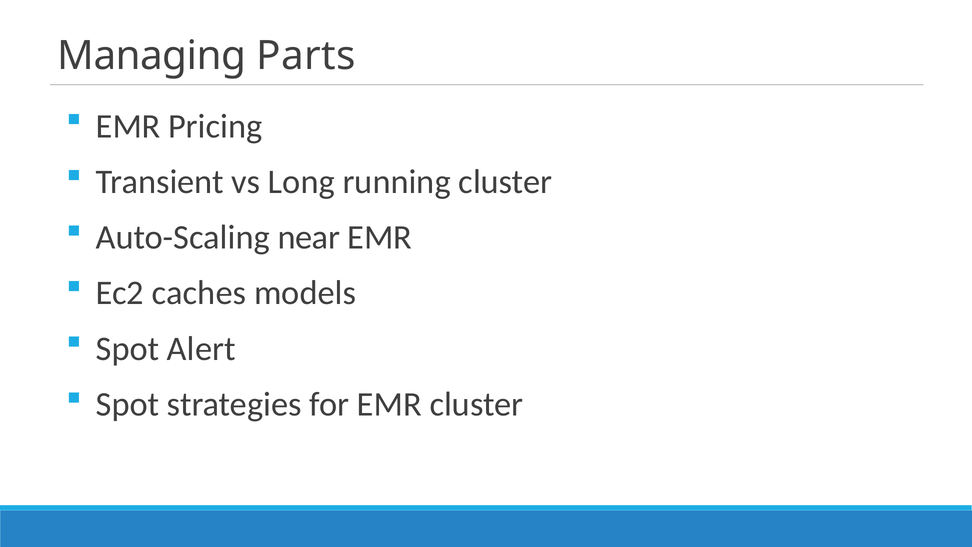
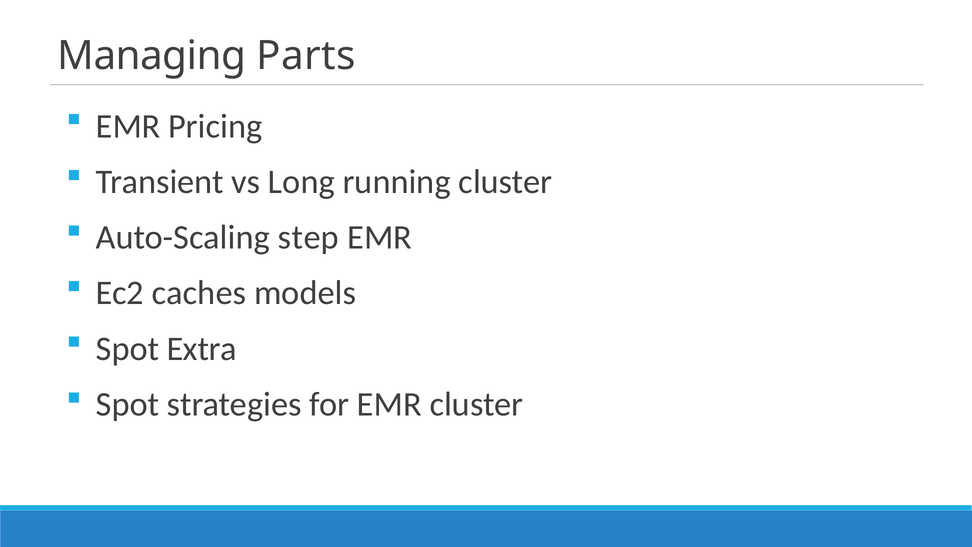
near: near -> step
Alert: Alert -> Extra
